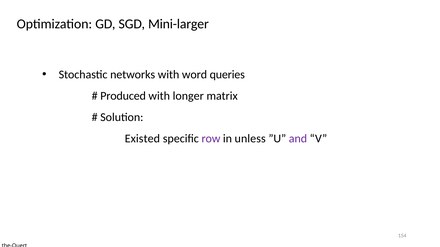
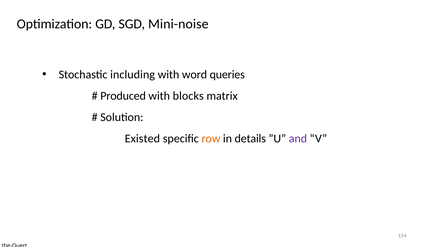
Mini-larger: Mini-larger -> Mini-noise
networks: networks -> including
longer: longer -> blocks
row colour: purple -> orange
unless: unless -> details
